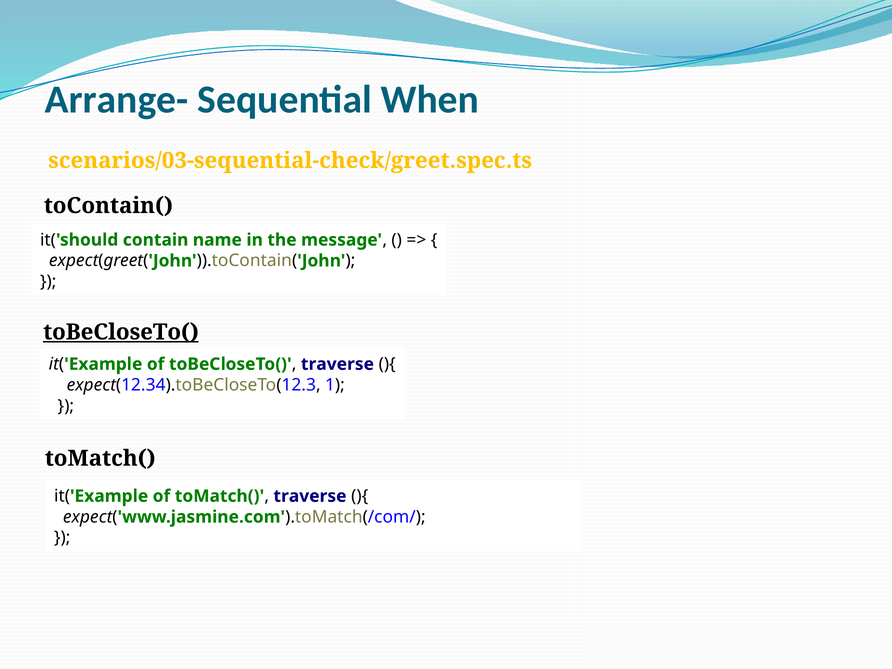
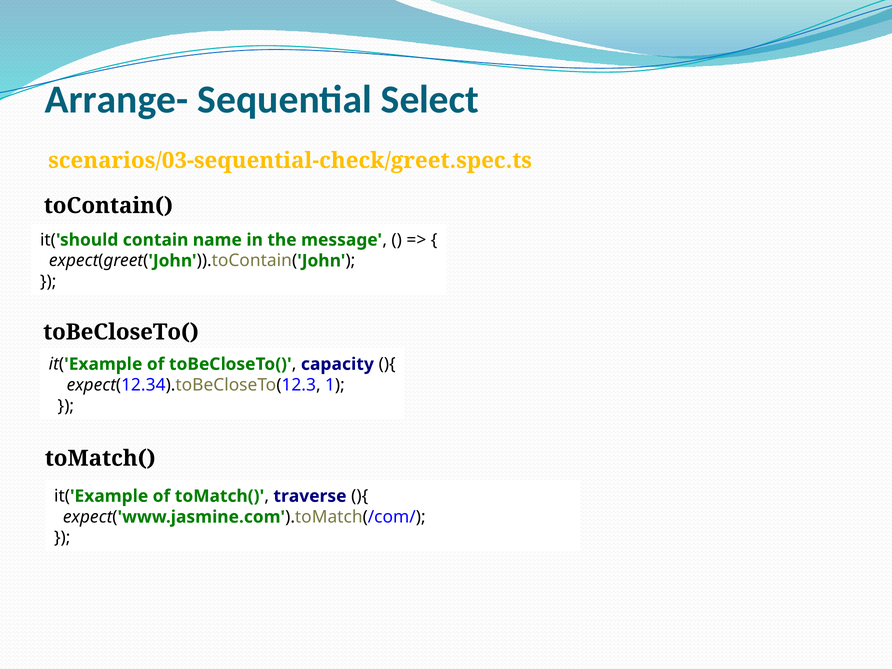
When: When -> Select
toBeCloseTo( at (121, 332) underline: present -> none
toBeCloseTo( traverse: traverse -> capacity
